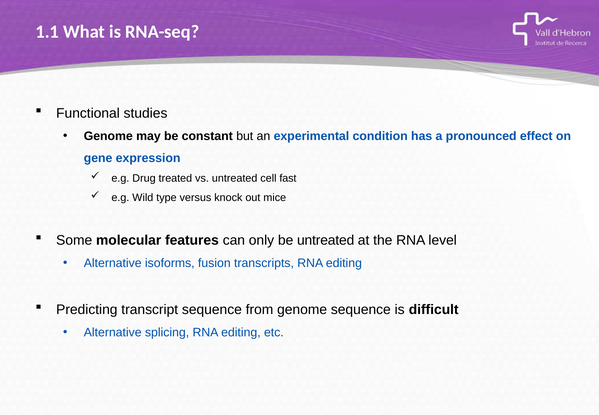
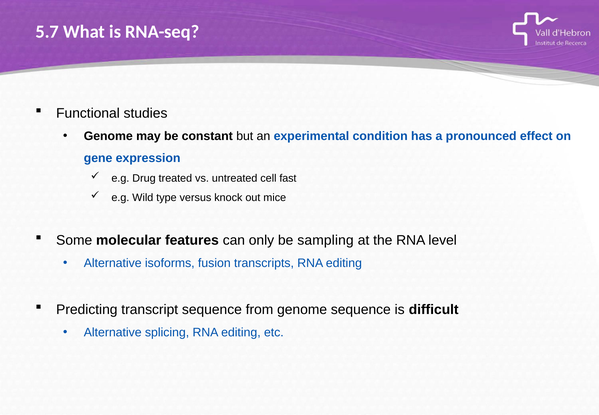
1.1: 1.1 -> 5.7
be untreated: untreated -> sampling
